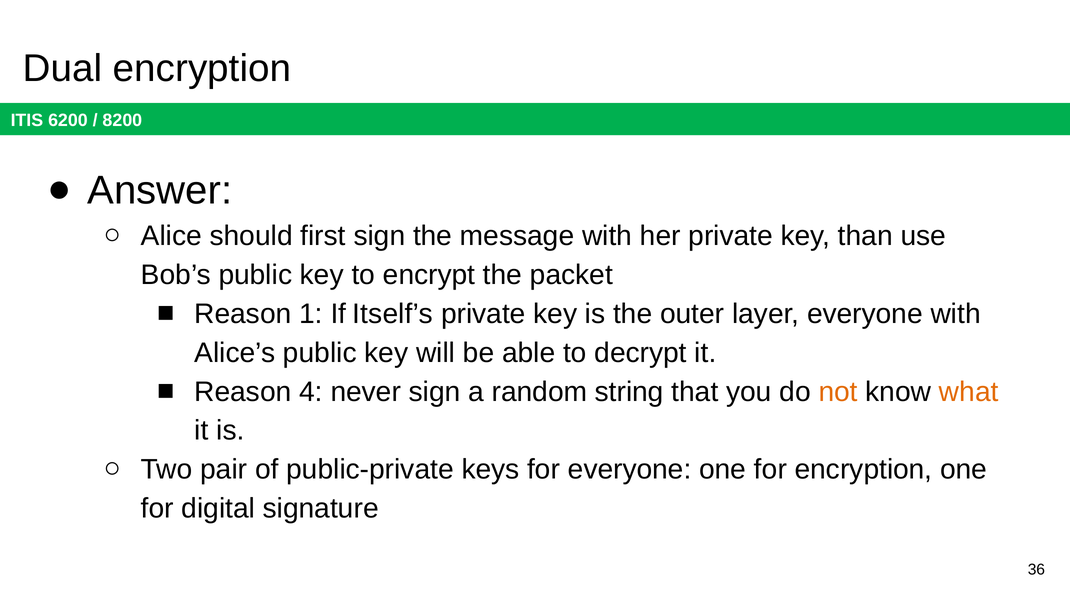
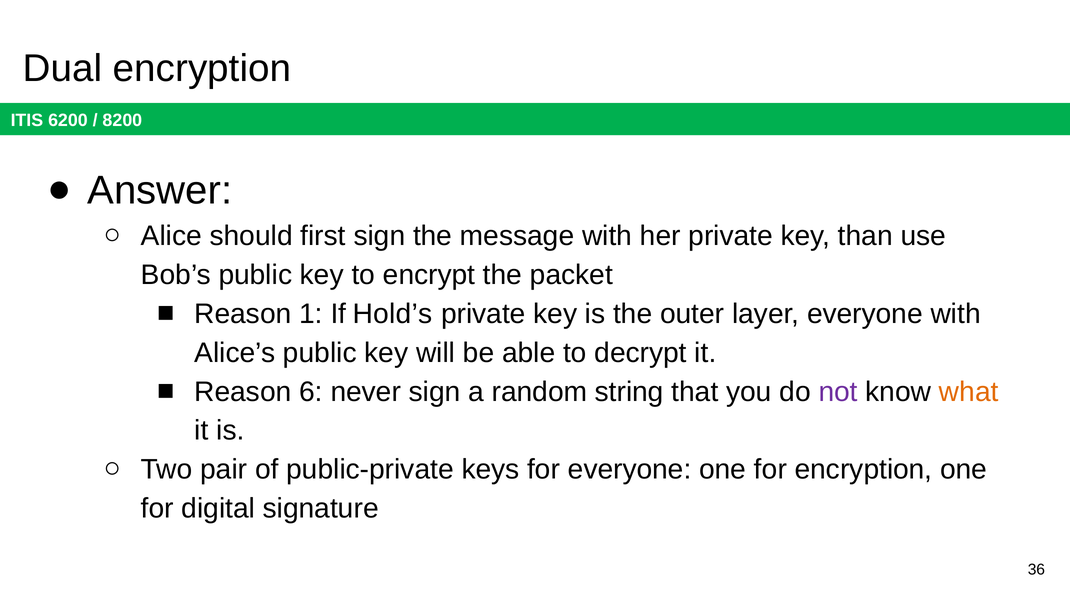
Itself’s: Itself’s -> Hold’s
4: 4 -> 6
not colour: orange -> purple
